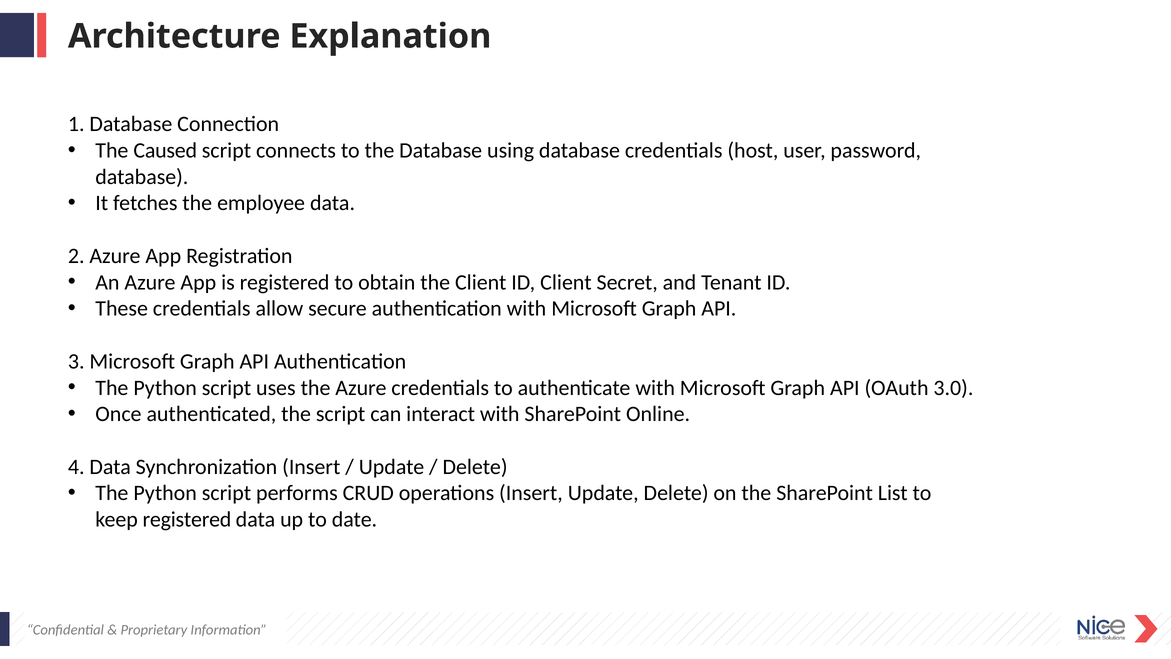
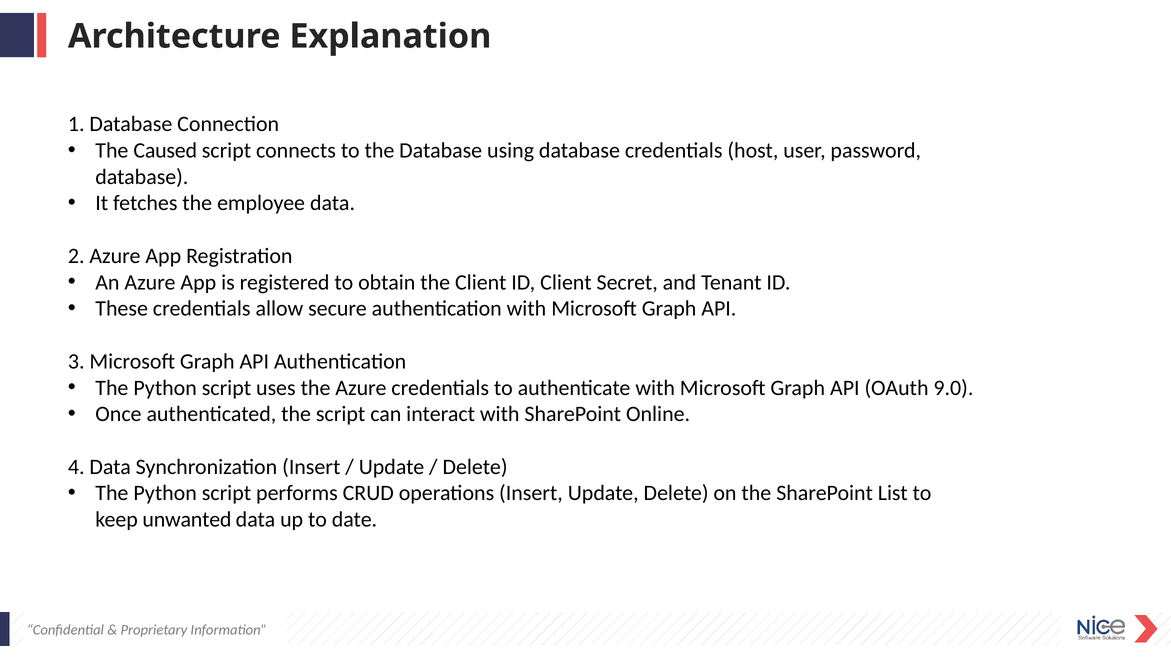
3.0: 3.0 -> 9.0
keep registered: registered -> unwanted
